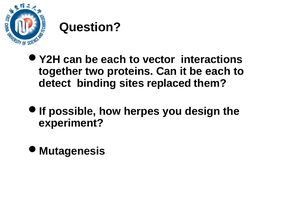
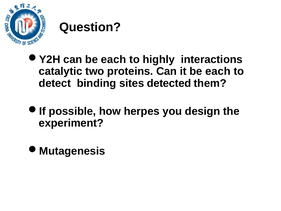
vector: vector -> highly
together: together -> catalytic
replaced: replaced -> detected
